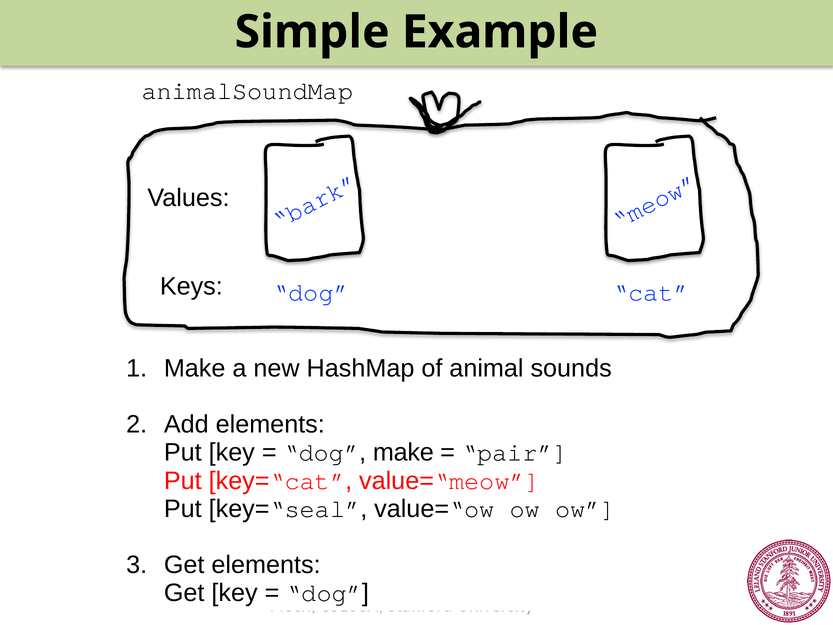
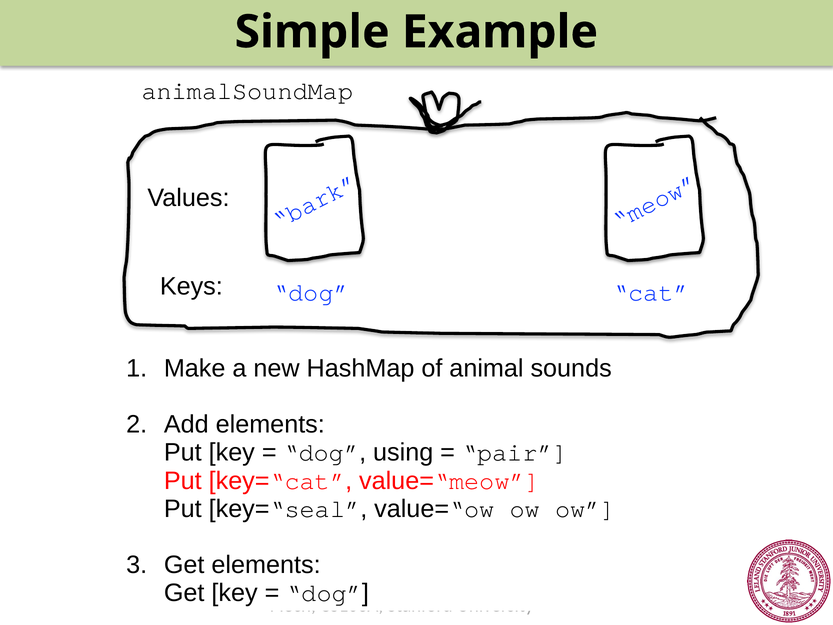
dog make: make -> using
